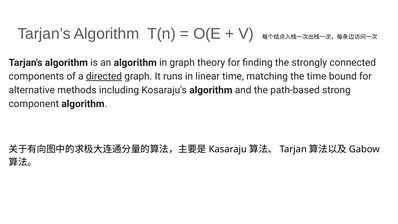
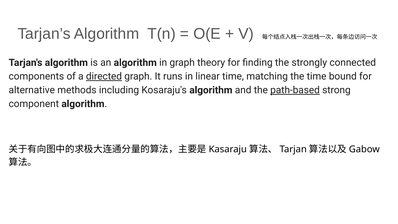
path-based underline: none -> present
